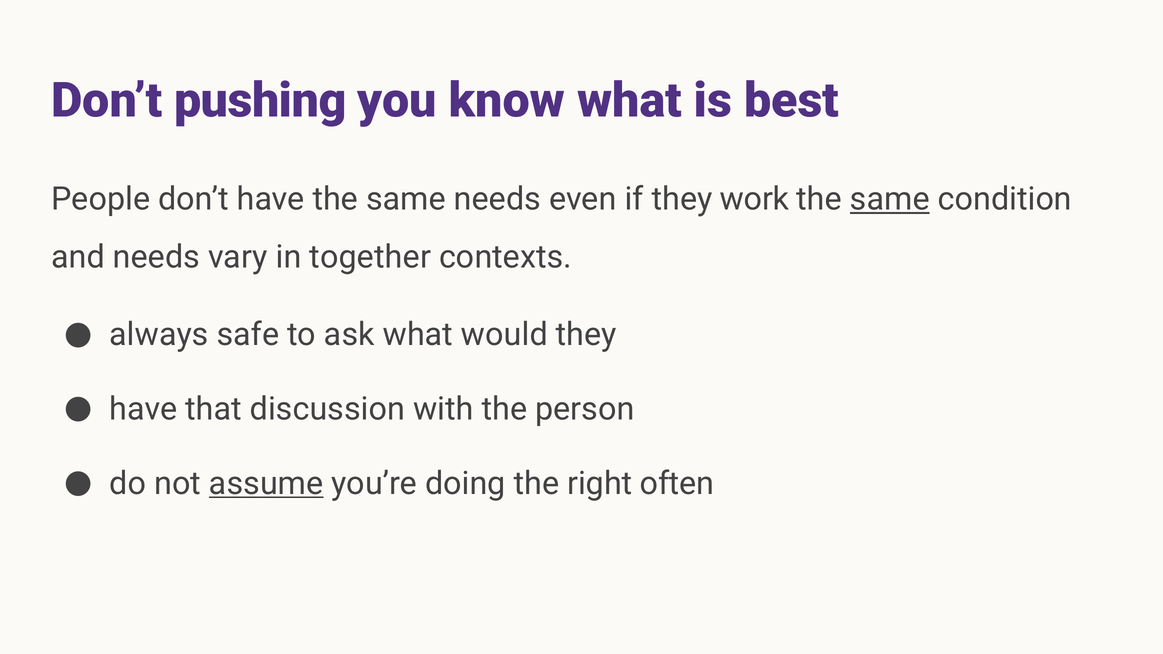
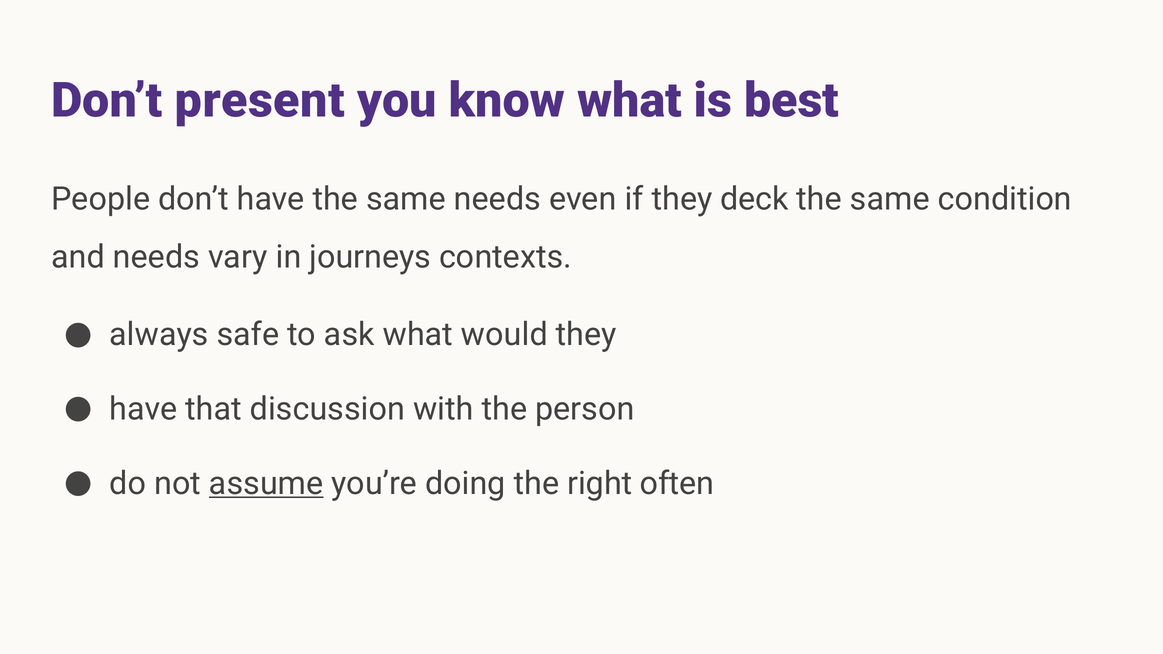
pushing: pushing -> present
work: work -> deck
same at (890, 199) underline: present -> none
together: together -> journeys
